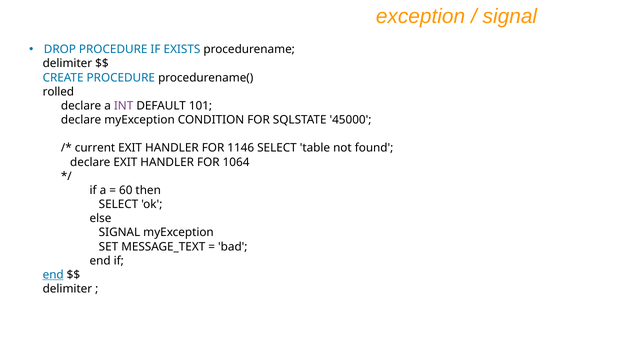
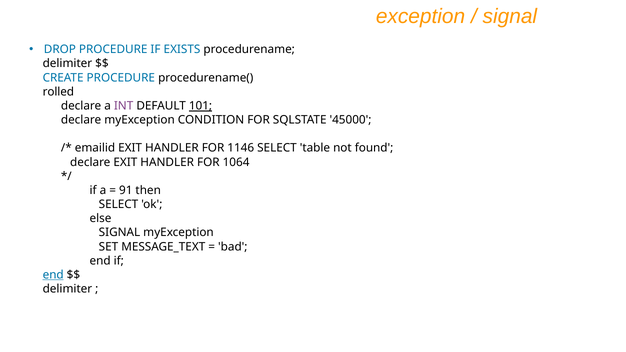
101 underline: none -> present
current: current -> emailid
60: 60 -> 91
